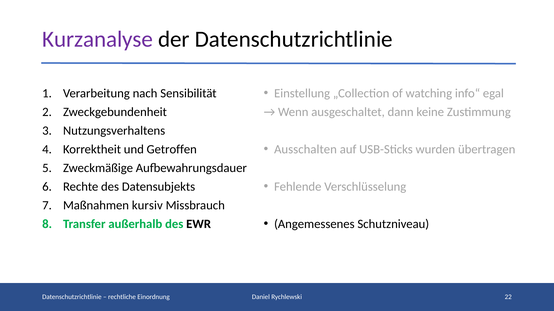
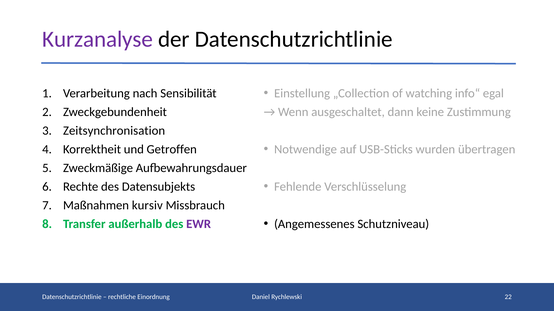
Nutzungsverhaltens: Nutzungsverhaltens -> Zeitsynchronisation
Ausschalten: Ausschalten -> Notwendige
EWR colour: black -> purple
